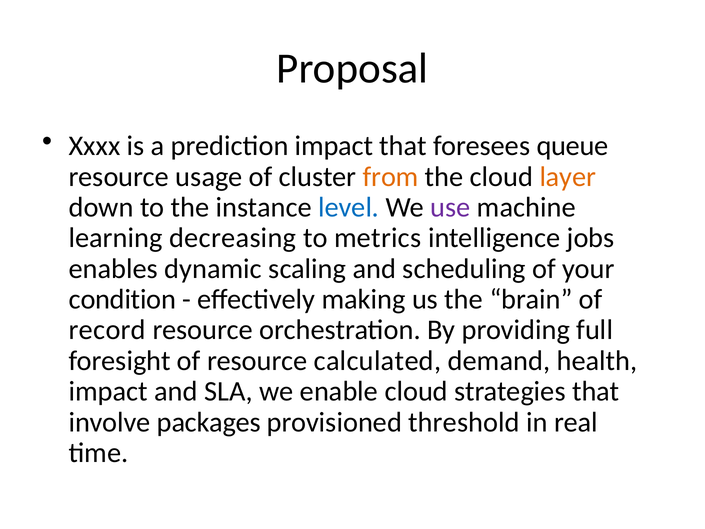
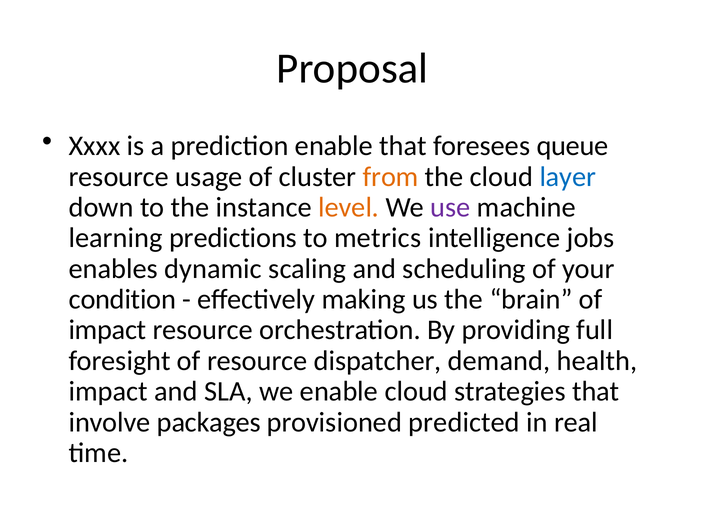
prediction impact: impact -> enable
layer colour: orange -> blue
level colour: blue -> orange
decreasing: decreasing -> predictions
record at (107, 330): record -> impact
calculated: calculated -> dispatcher
threshold: threshold -> predicted
